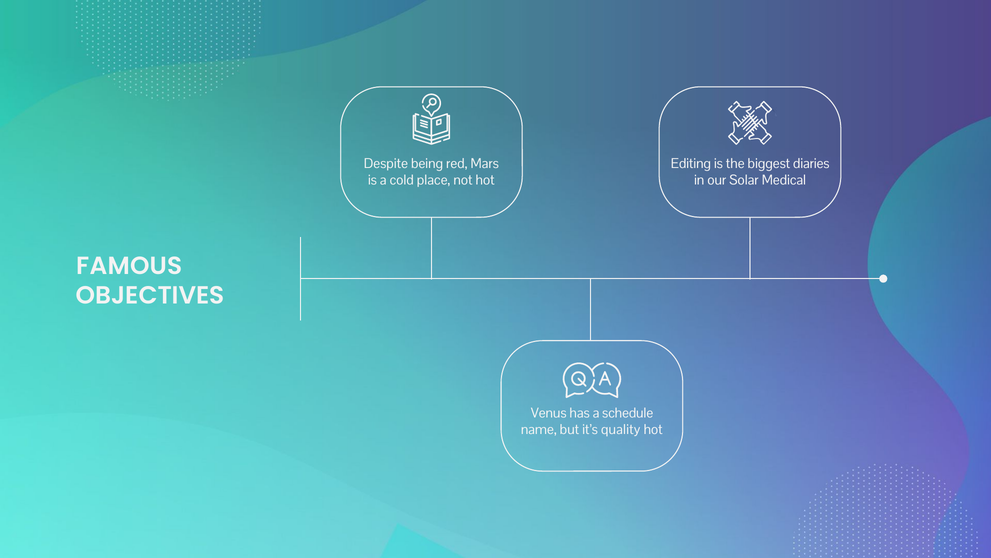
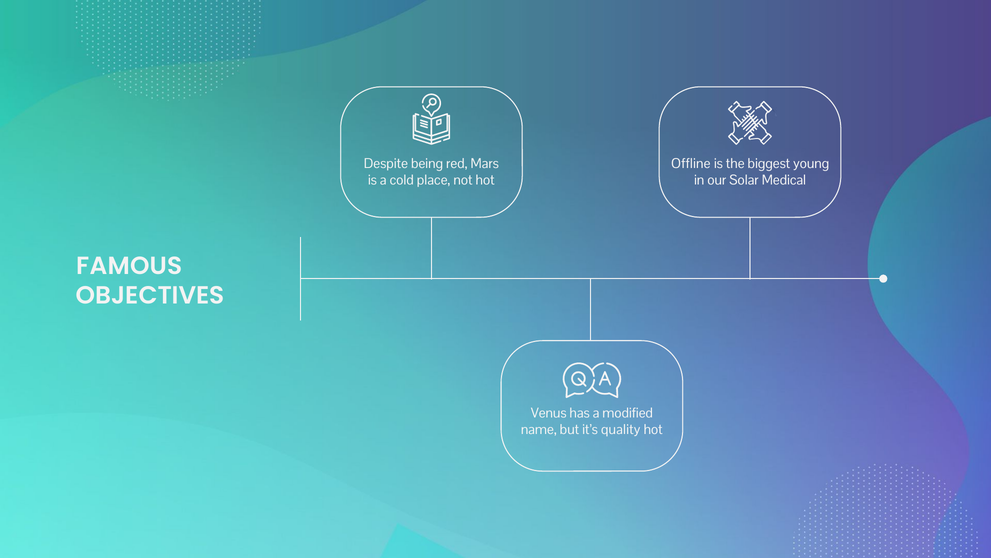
Editing: Editing -> Offline
diaries: diaries -> young
schedule: schedule -> modified
